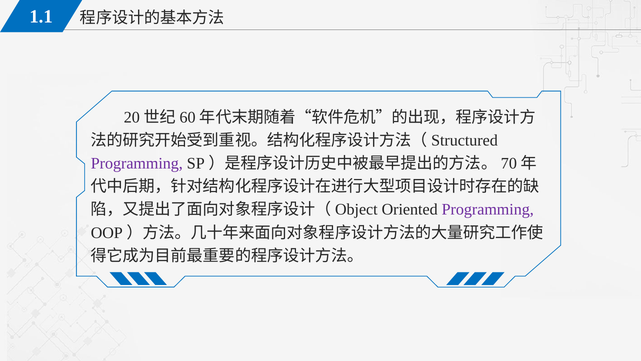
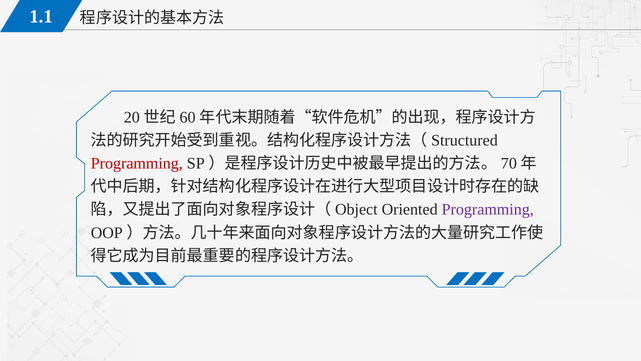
Programming at (137, 163) colour: purple -> red
